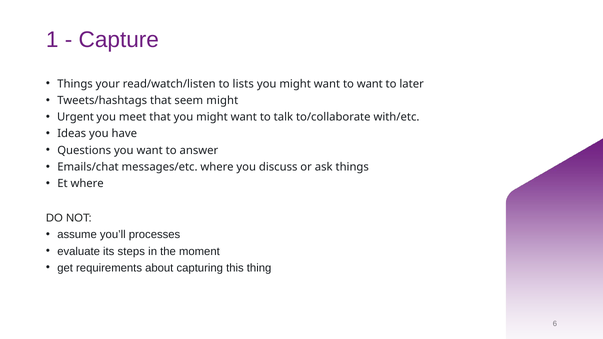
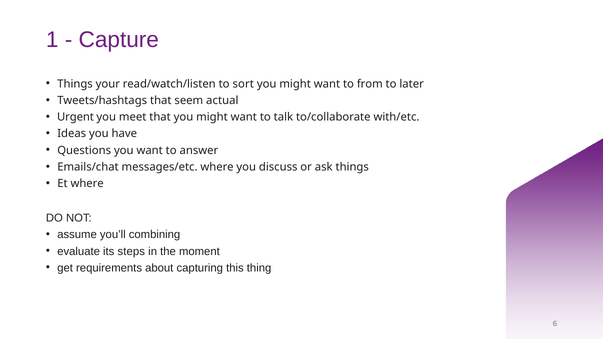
lists: lists -> sort
to want: want -> from
seem might: might -> actual
processes: processes -> combining
